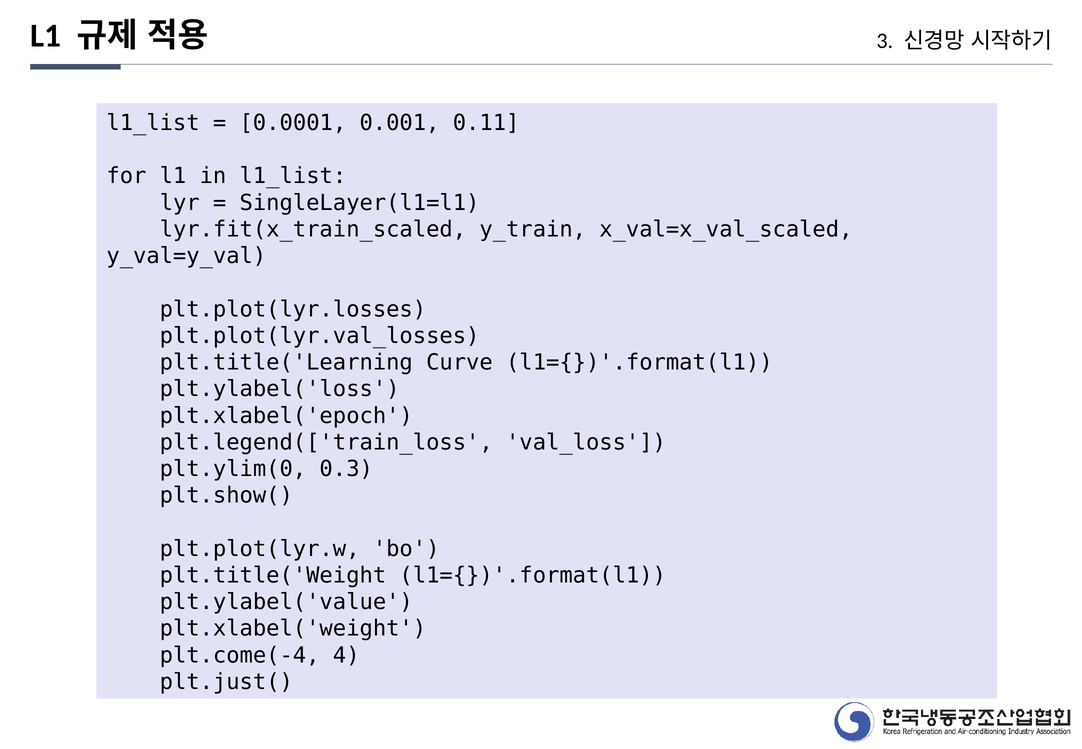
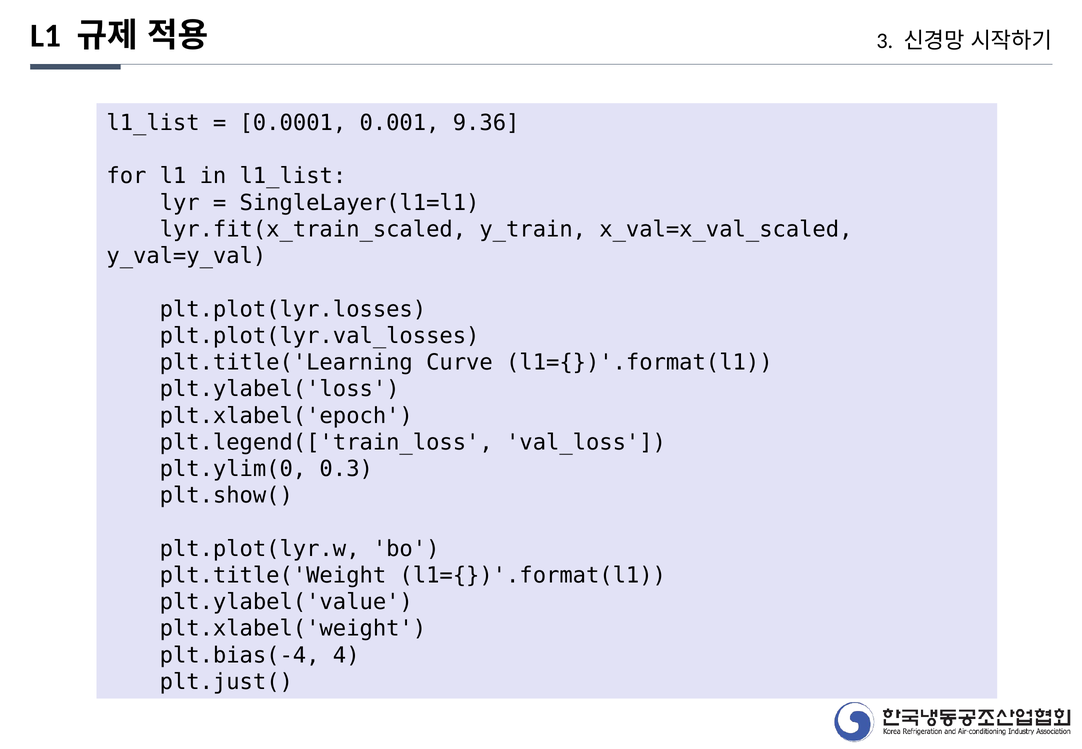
0.11: 0.11 -> 9.36
plt.come(-4: plt.come(-4 -> plt.bias(-4
